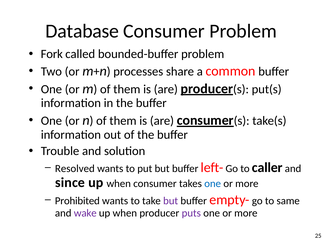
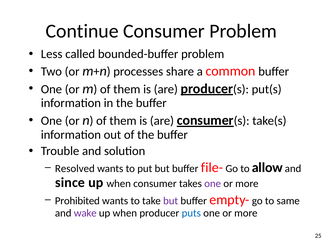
Database: Database -> Continue
Fork: Fork -> Less
left-: left- -> file-
caller: caller -> allow
one at (213, 184) colour: blue -> purple
puts colour: purple -> blue
